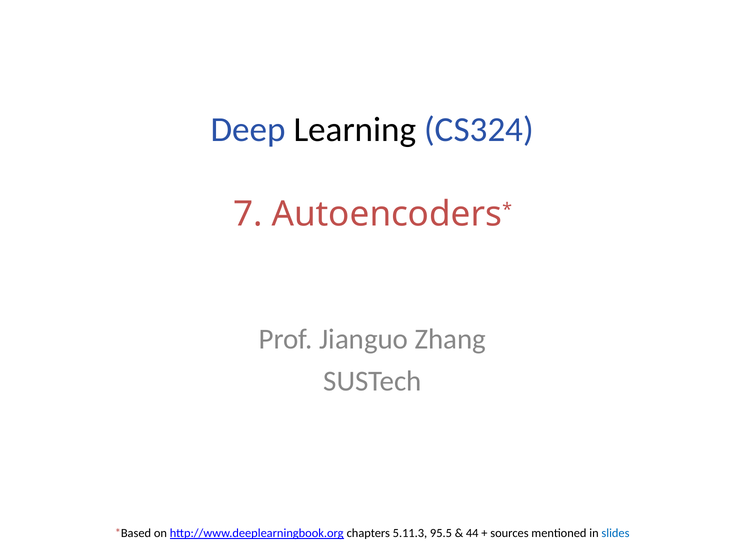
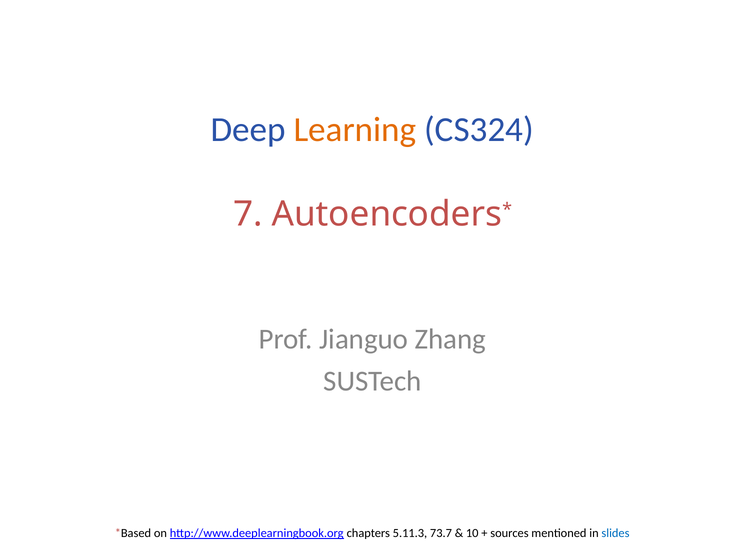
Learning colour: black -> orange
95.5: 95.5 -> 73.7
44: 44 -> 10
